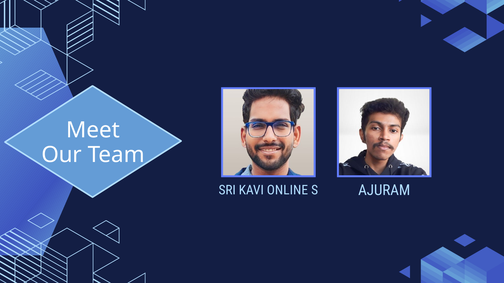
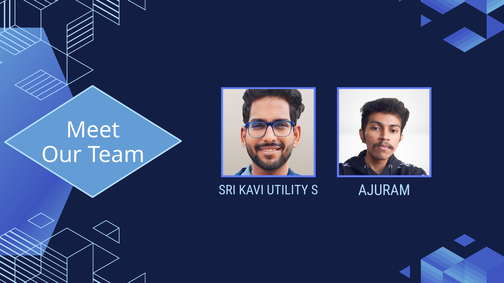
ONLINE: ONLINE -> UTILITY
